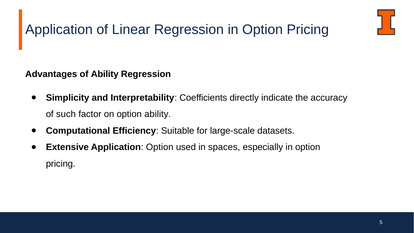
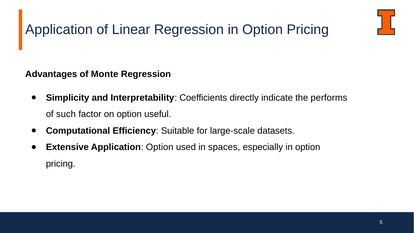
of Ability: Ability -> Monte
accuracy: accuracy -> performs
option ability: ability -> useful
